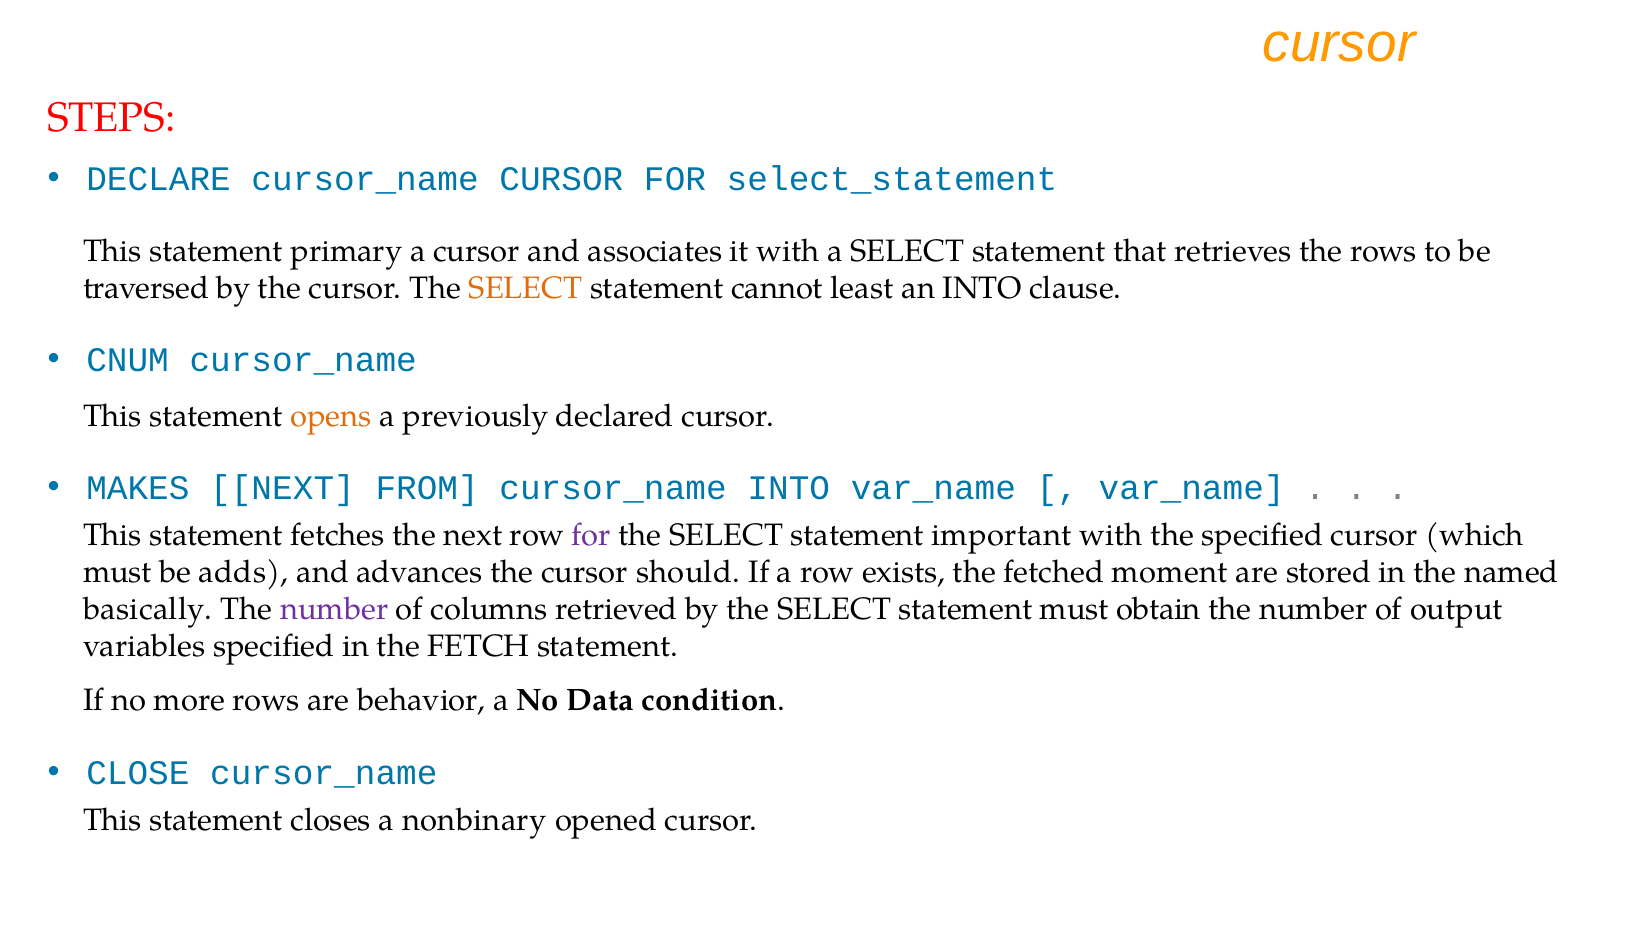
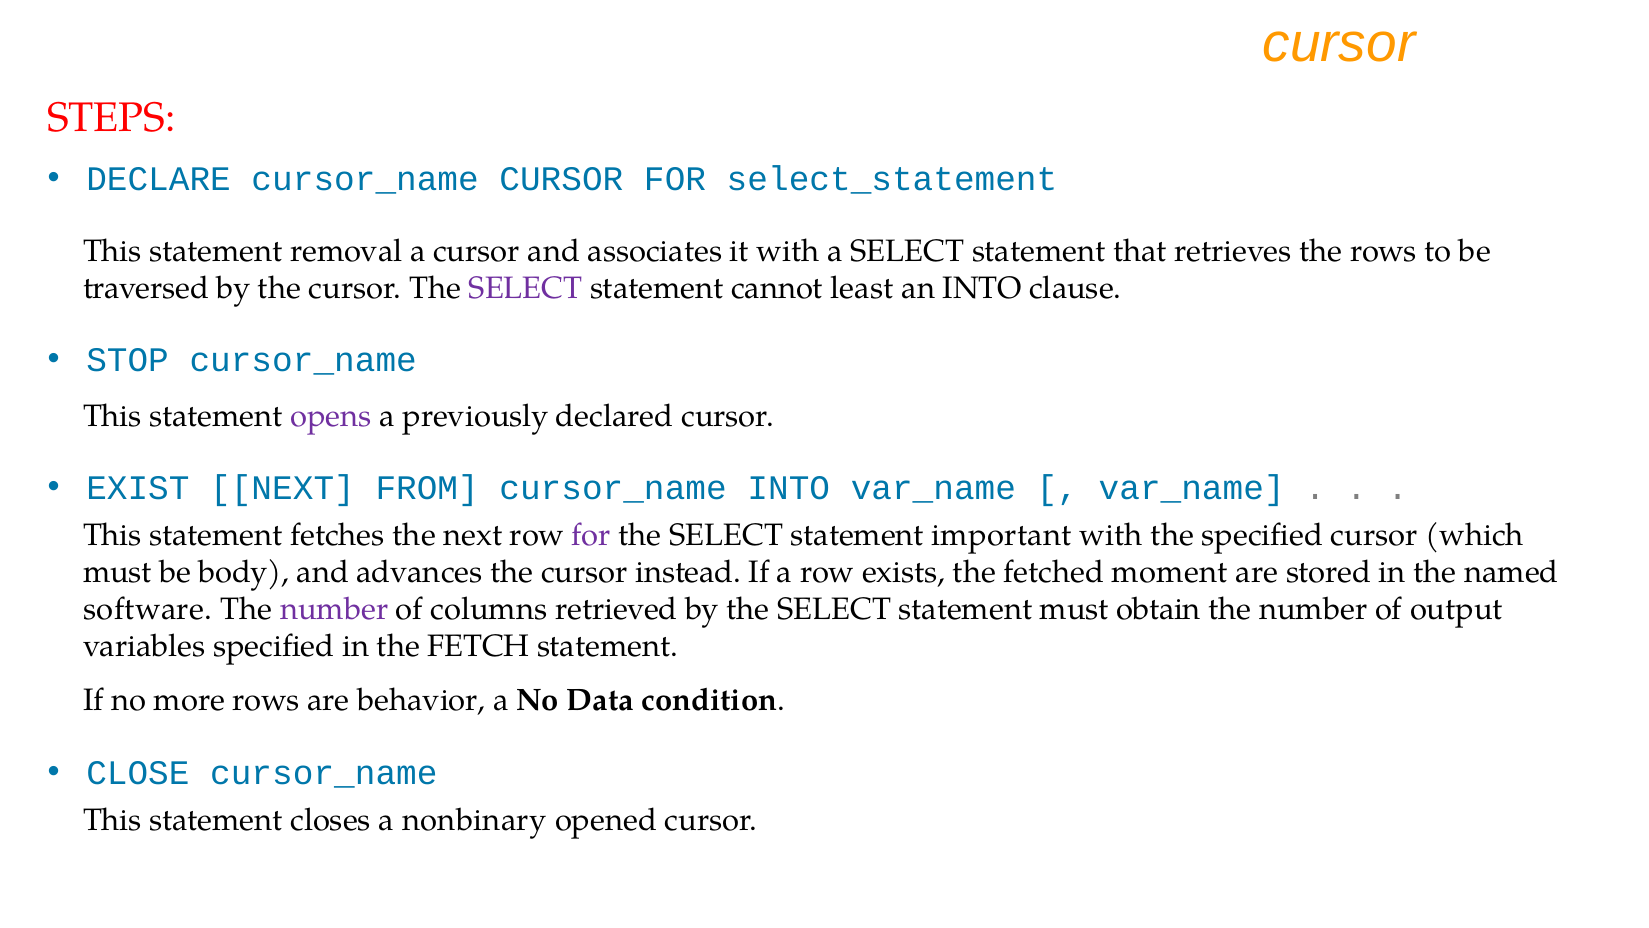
primary: primary -> removal
SELECT at (526, 288) colour: orange -> purple
CNUM: CNUM -> STOP
opens colour: orange -> purple
MAKES: MAKES -> EXIST
adds: adds -> body
should: should -> instead
basically: basically -> software
